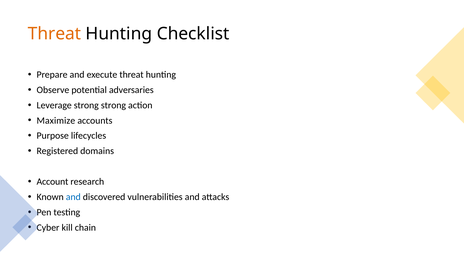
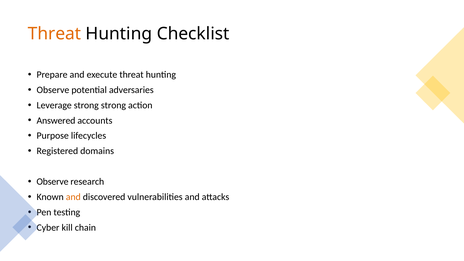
Maximize: Maximize -> Answered
Account at (53, 182): Account -> Observe
and at (73, 197) colour: blue -> orange
